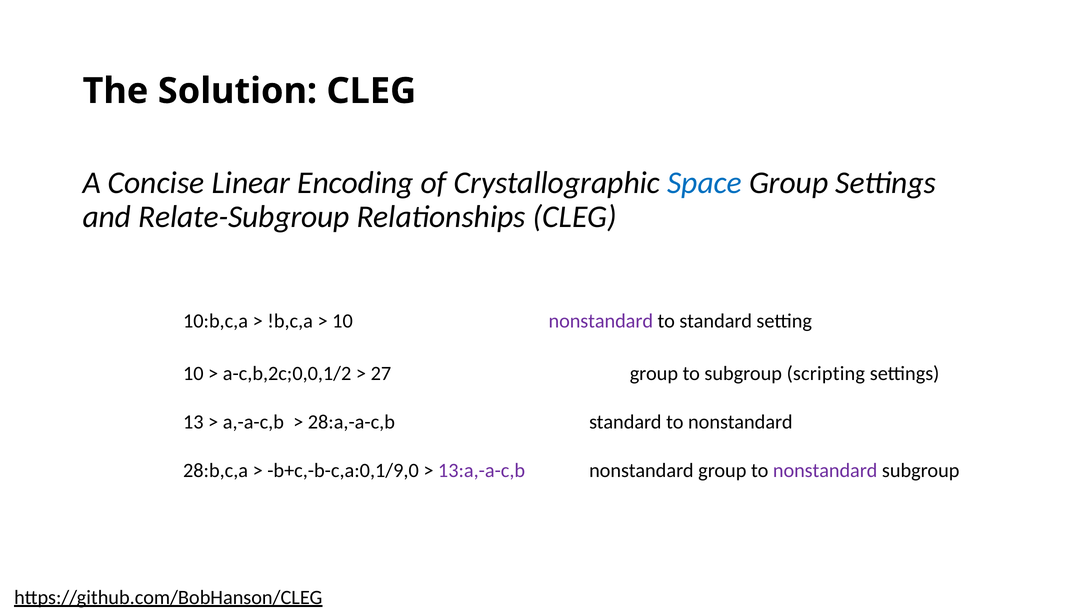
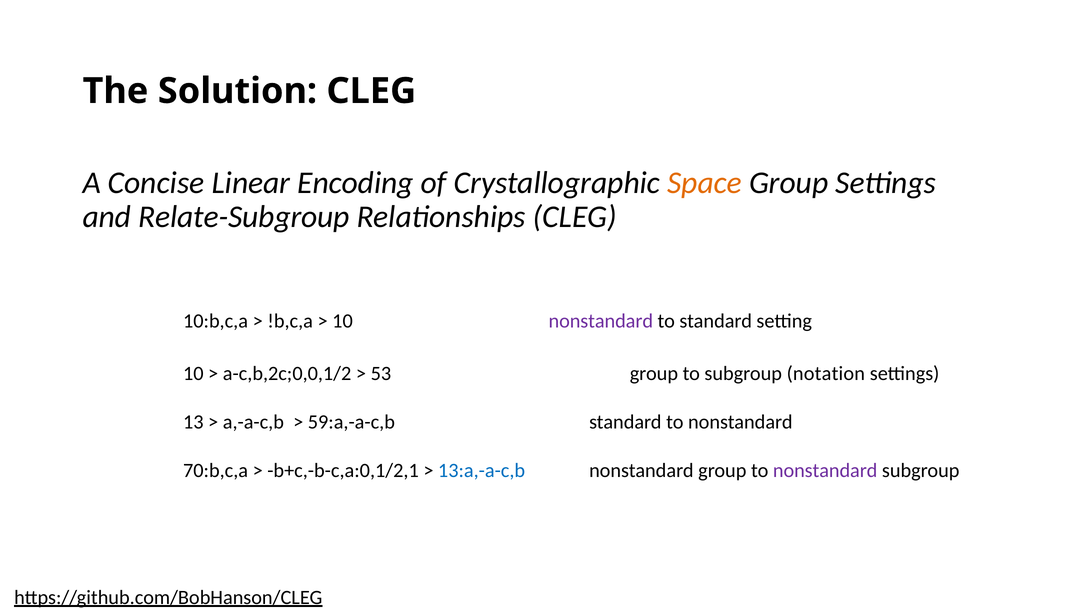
Space colour: blue -> orange
27: 27 -> 53
scripting: scripting -> notation
28:a,-a-c,b: 28:a,-a-c,b -> 59:a,-a-c,b
28:b,c,a: 28:b,c,a -> 70:b,c,a
b+c,-b-c,a:0,1/9,0: b+c,-b-c,a:0,1/9,0 -> b+c,-b-c,a:0,1/2,1
13:a,-a-c,b colour: purple -> blue
